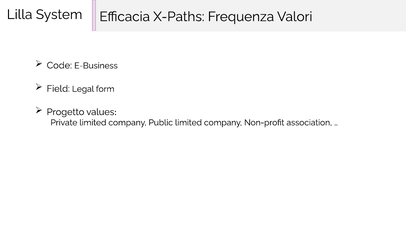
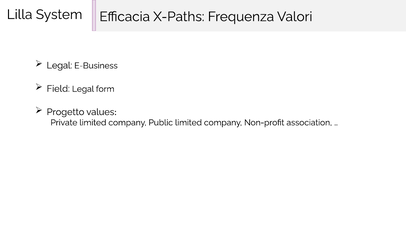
Code at (59, 66): Code -> Legal
